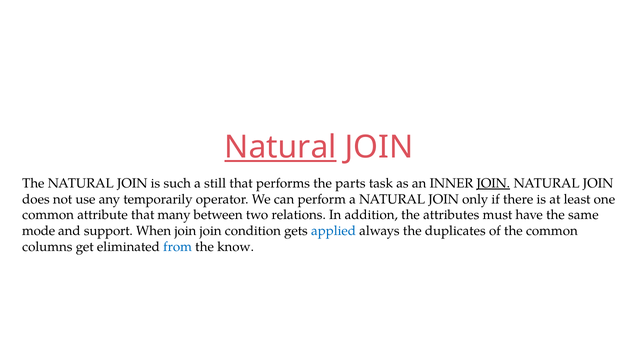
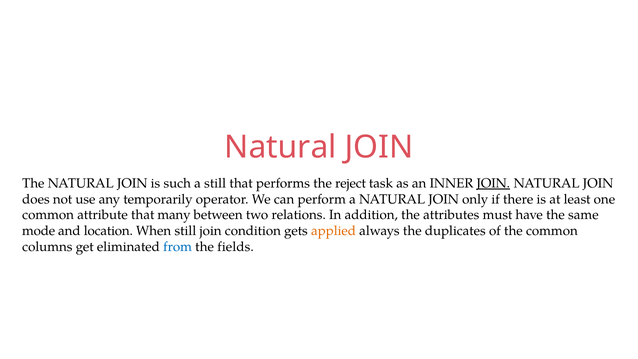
Natural at (281, 147) underline: present -> none
parts: parts -> reject
support: support -> location
When join: join -> still
applied colour: blue -> orange
know: know -> fields
